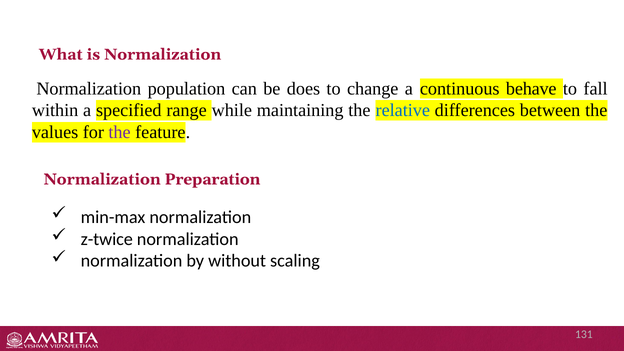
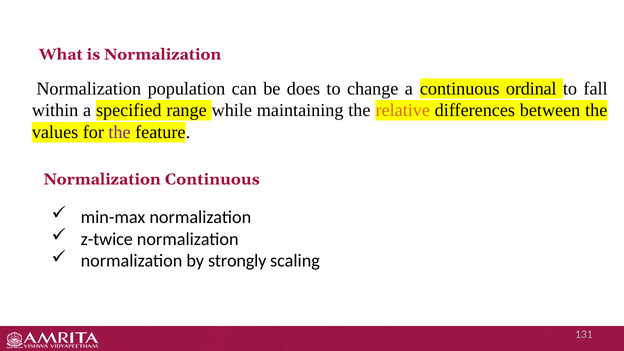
behave: behave -> ordinal
relative colour: blue -> orange
Normalization Preparation: Preparation -> Continuous
without: without -> strongly
